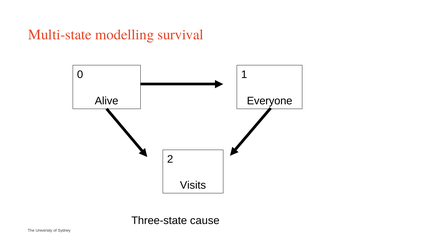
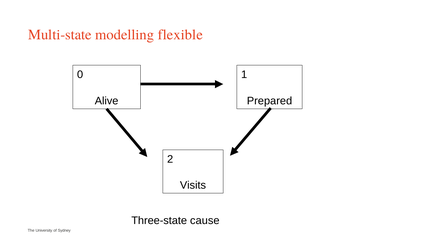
survival: survival -> flexible
Everyone: Everyone -> Prepared
